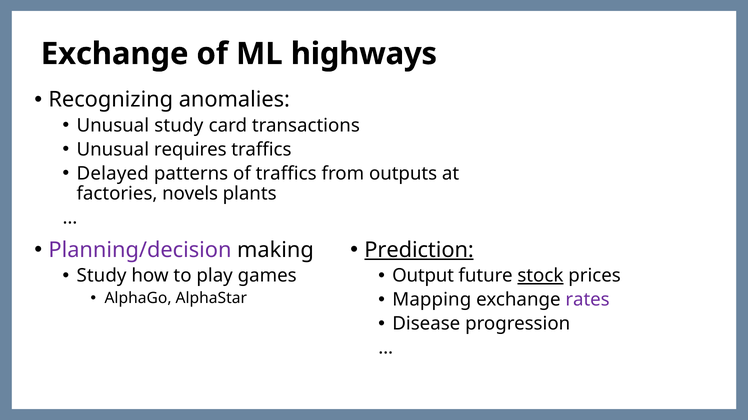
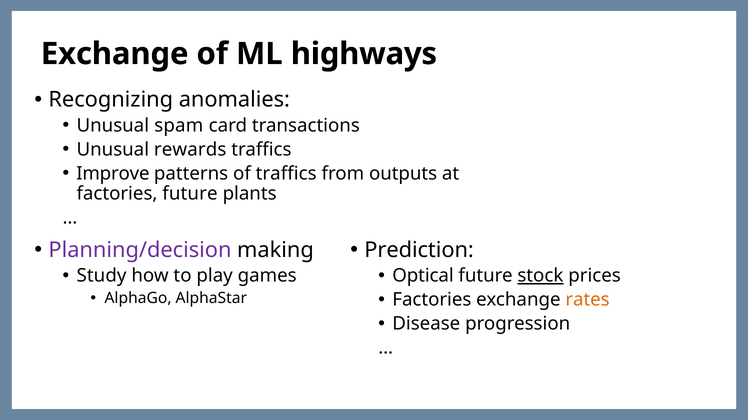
Unusual study: study -> spam
requires: requires -> rewards
Delayed: Delayed -> Improve
factories novels: novels -> future
Prediction underline: present -> none
Output: Output -> Optical
Mapping at (432, 300): Mapping -> Factories
rates colour: purple -> orange
